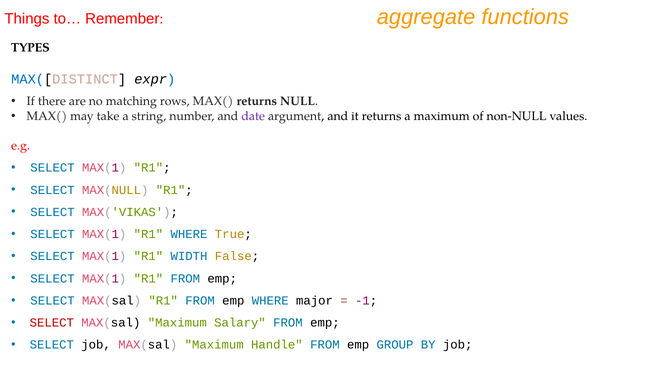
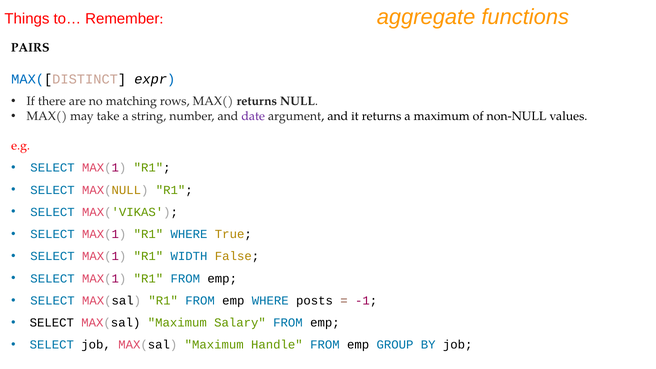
TYPES: TYPES -> PAIRS
major: major -> posts
SELECT at (52, 323) colour: red -> black
